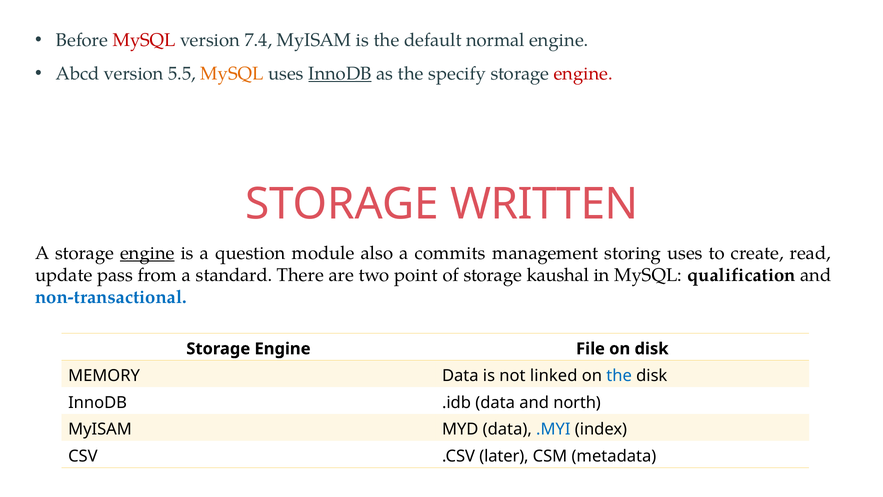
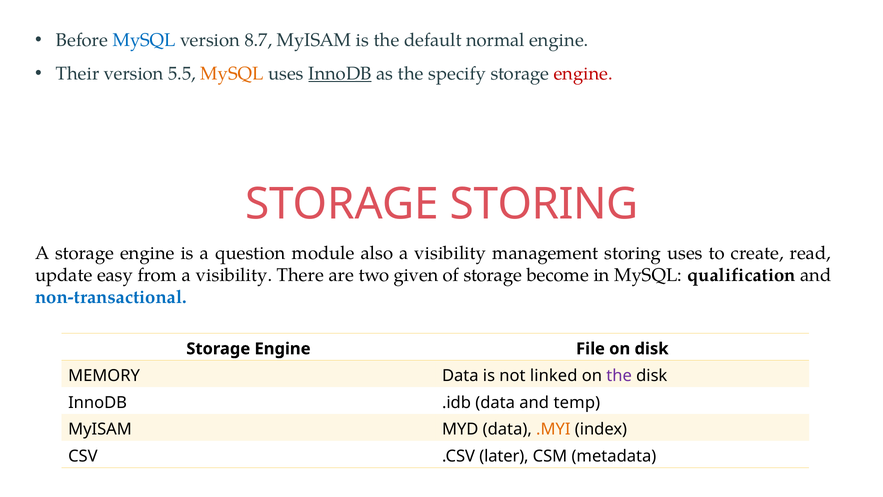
MySQL at (144, 40) colour: red -> blue
7.4: 7.4 -> 8.7
Abcd: Abcd -> Their
STORAGE WRITTEN: WRITTEN -> STORING
engine at (147, 253) underline: present -> none
commits at (450, 253): commits -> visibility
pass: pass -> easy
from a standard: standard -> visibility
point: point -> given
kaushal: kaushal -> become
the at (619, 375) colour: blue -> purple
north: north -> temp
.MYI colour: blue -> orange
